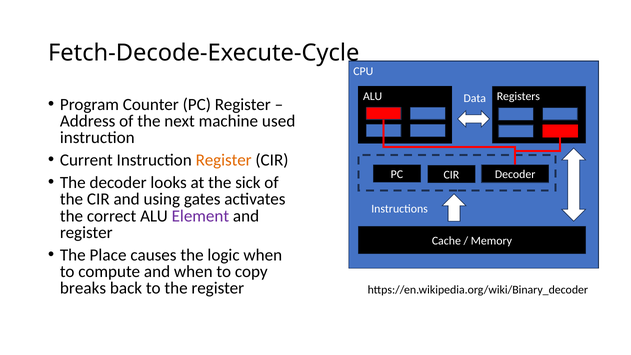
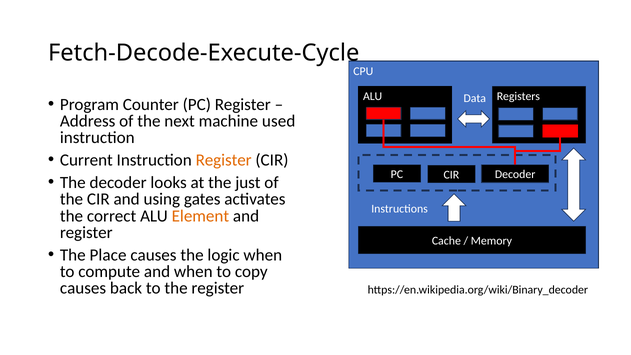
sick: sick -> just
Element colour: purple -> orange
breaks at (83, 288): breaks -> causes
